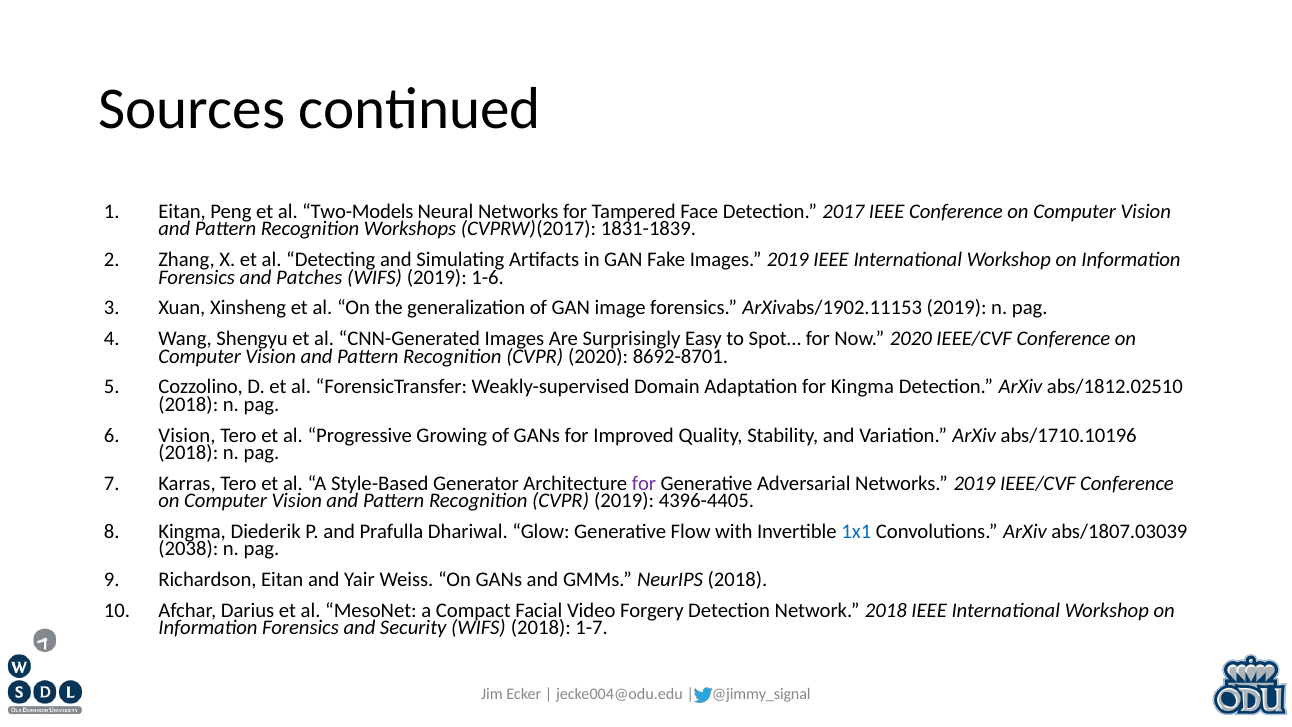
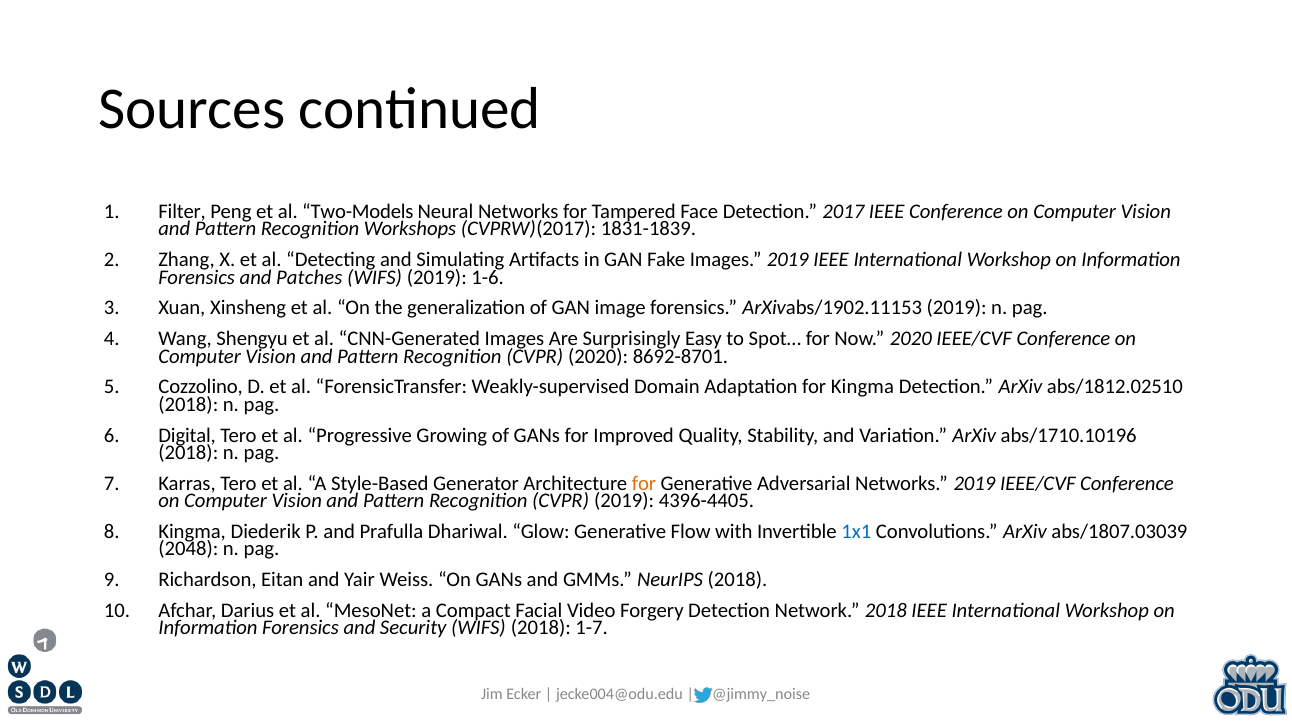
Eitan at (182, 212): Eitan -> Filter
Vision at (187, 435): Vision -> Digital
for at (644, 483) colour: purple -> orange
2038: 2038 -> 2048
@jimmy_signal: @jimmy_signal -> @jimmy_noise
